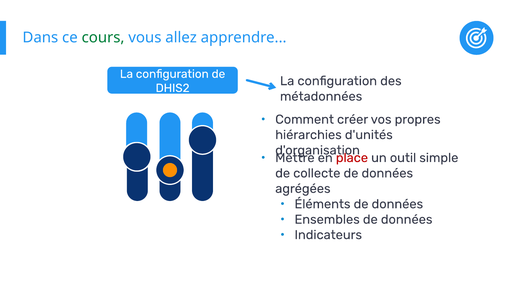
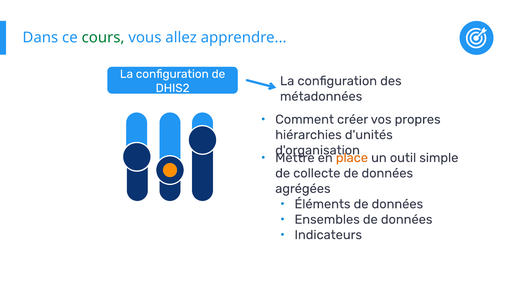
place colour: red -> orange
